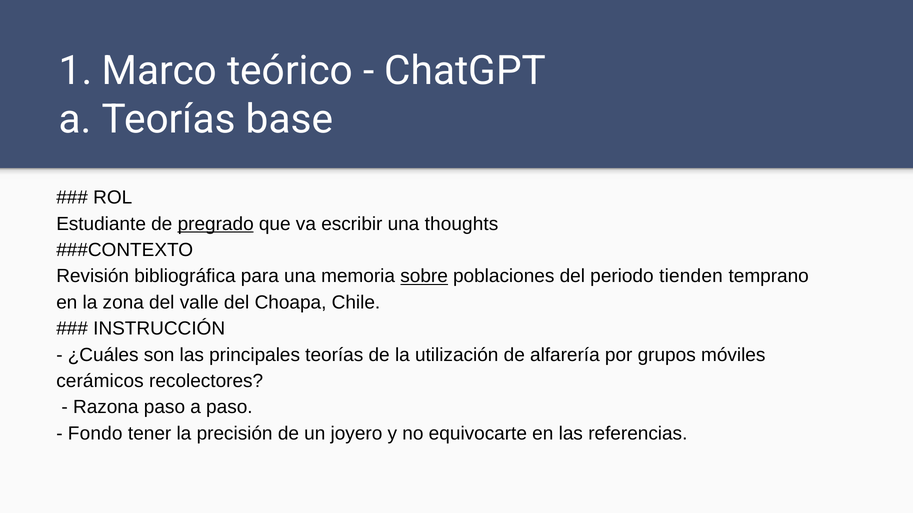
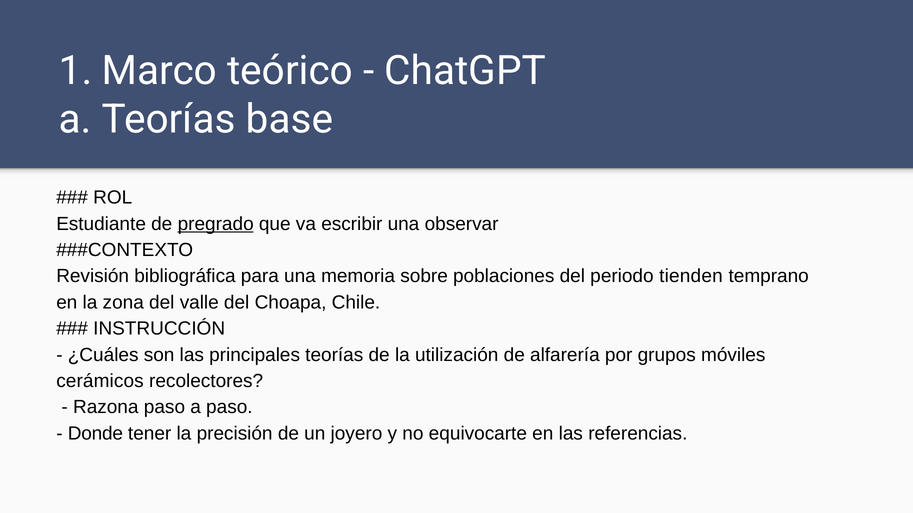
thoughts: thoughts -> observar
sobre underline: present -> none
Fondo: Fondo -> Donde
